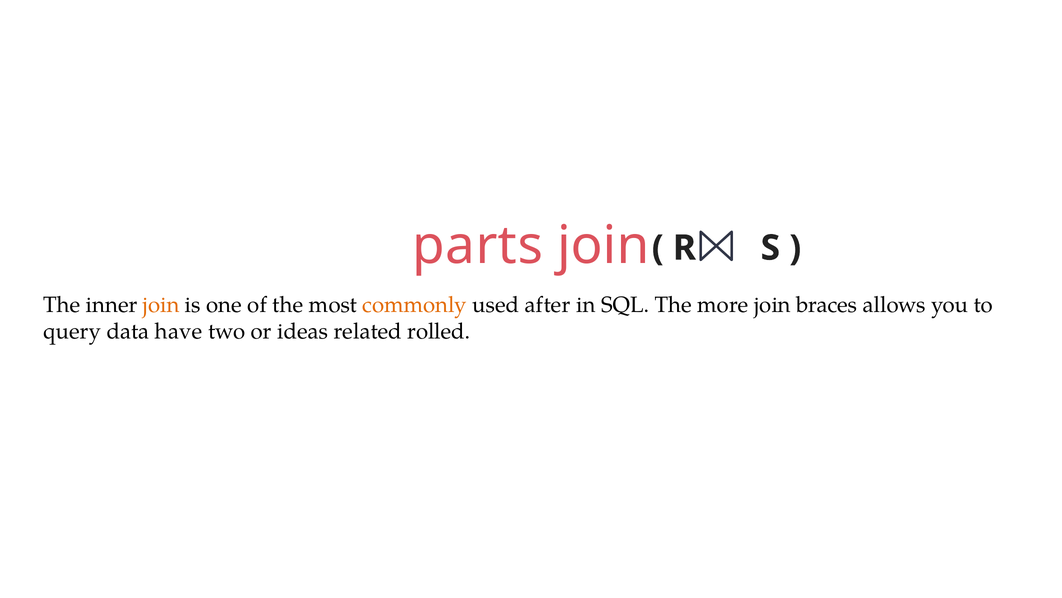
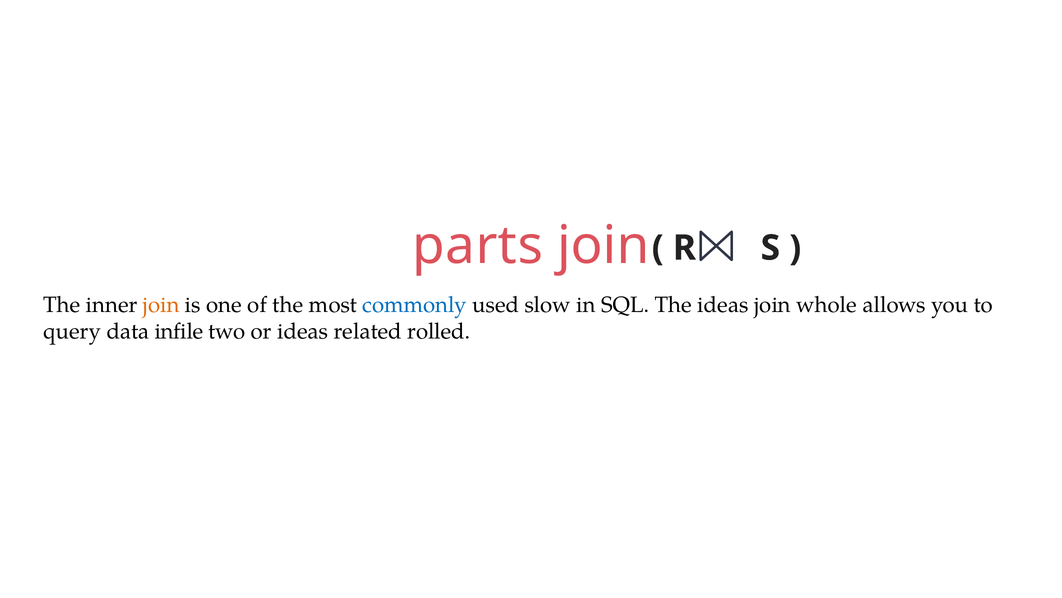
commonly colour: orange -> blue
after: after -> slow
The more: more -> ideas
braces: braces -> whole
have: have -> infile
